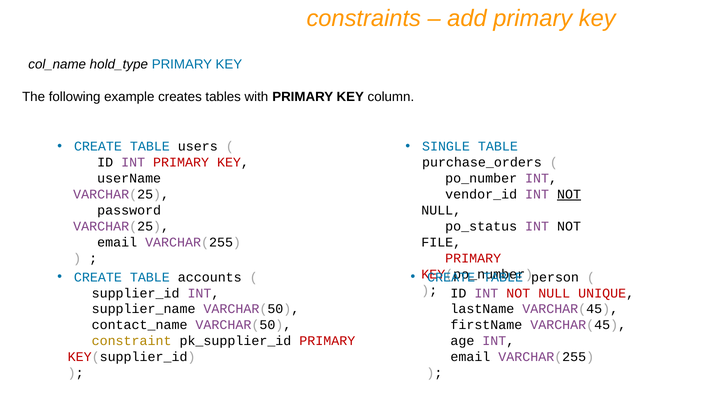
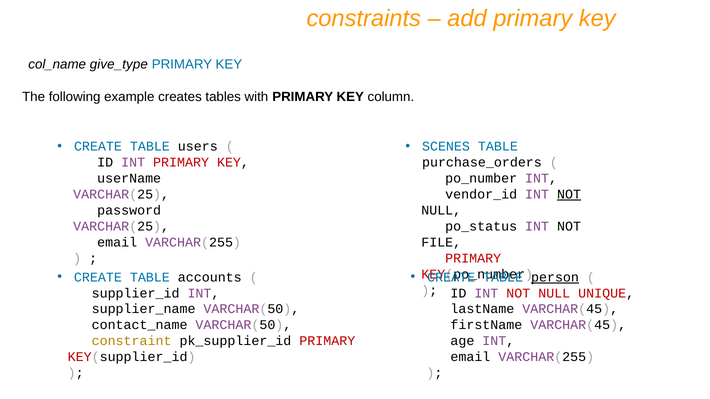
hold_type: hold_type -> give_type
SINGLE: SINGLE -> SCENES
person underline: none -> present
